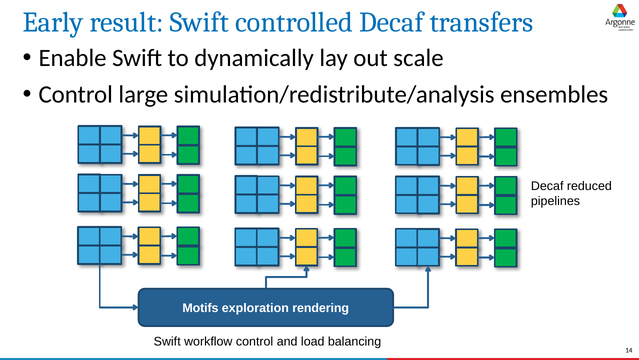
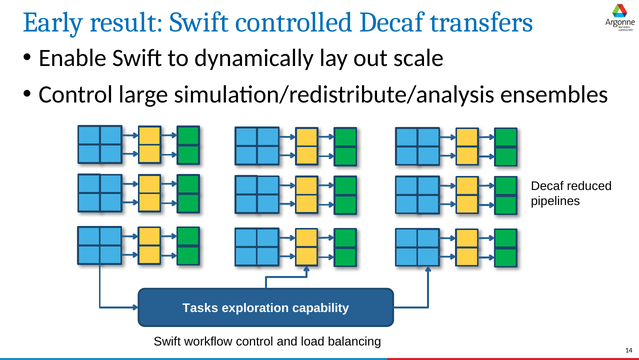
Motifs: Motifs -> Tasks
rendering: rendering -> capability
